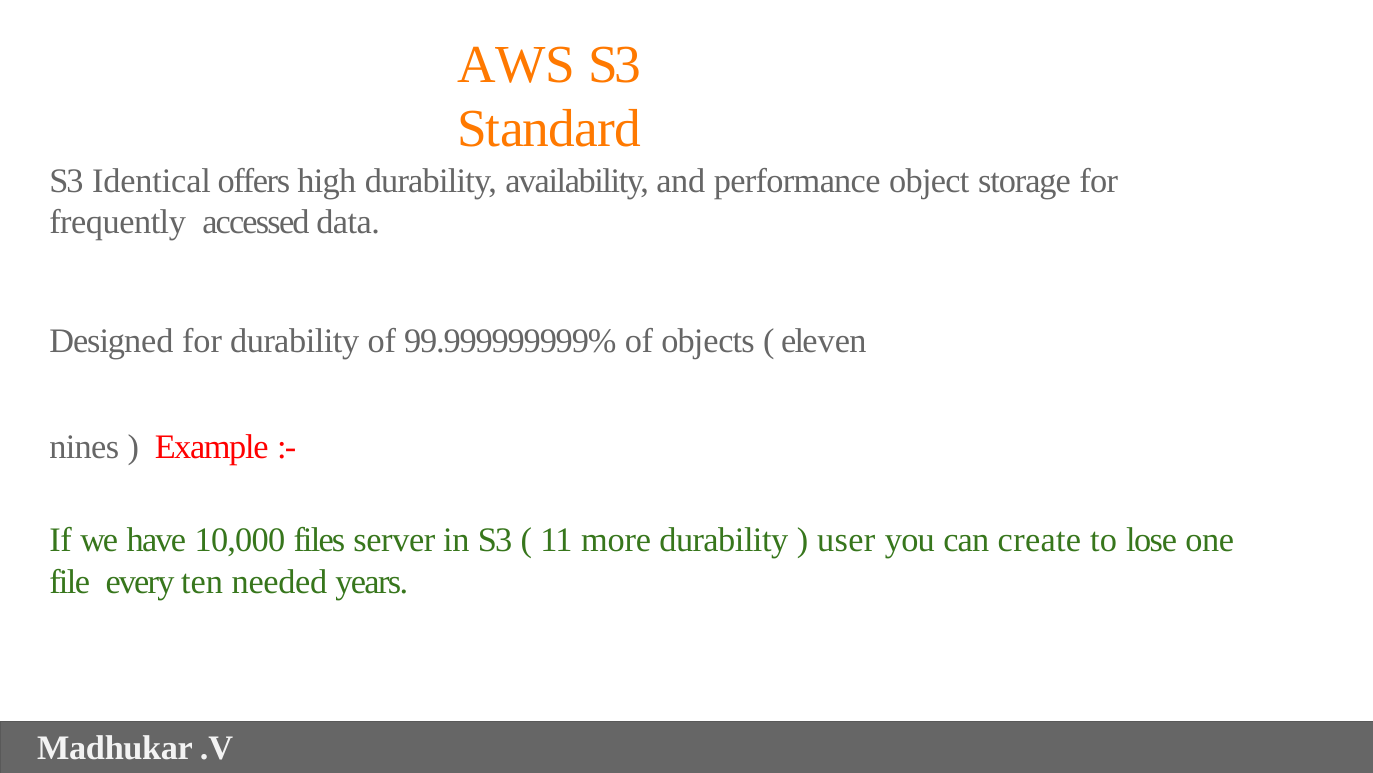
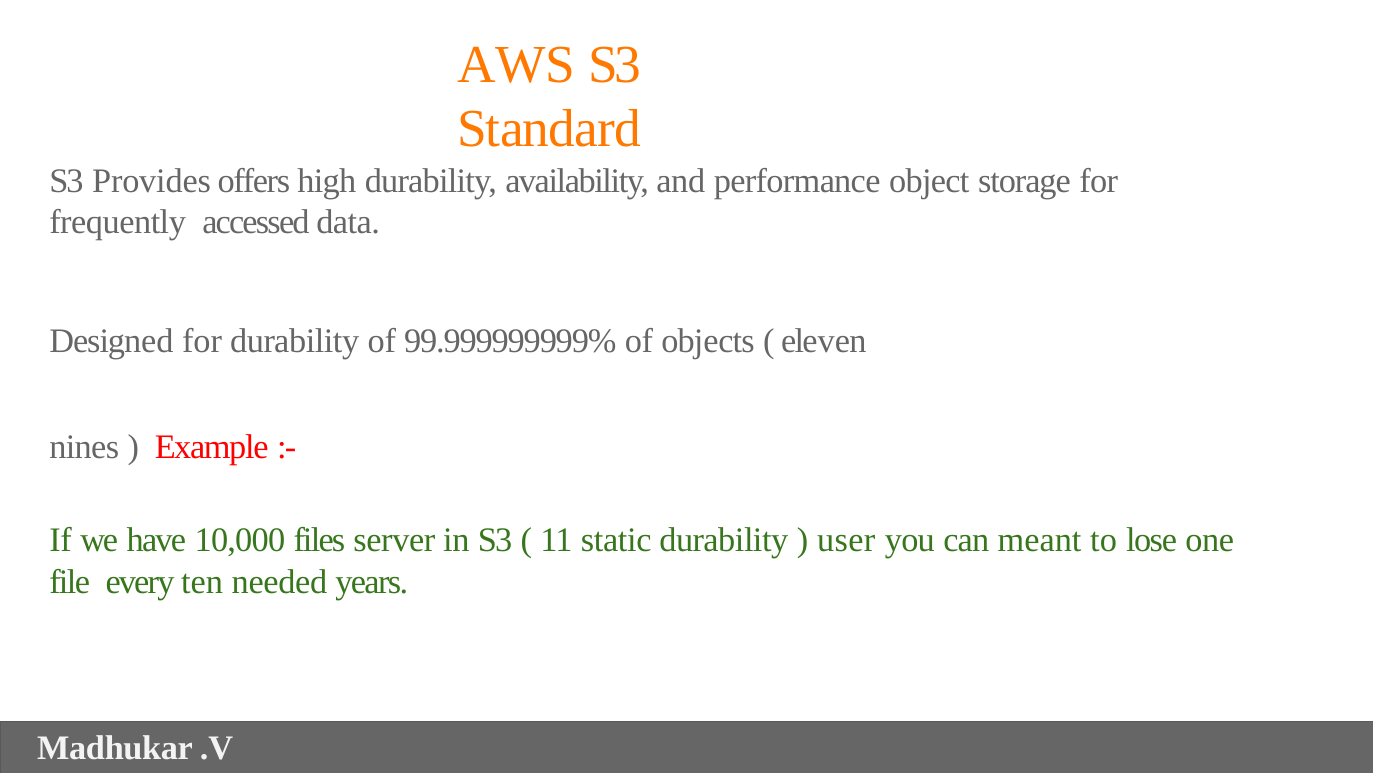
Identical: Identical -> Provides
more: more -> static
create: create -> meant
